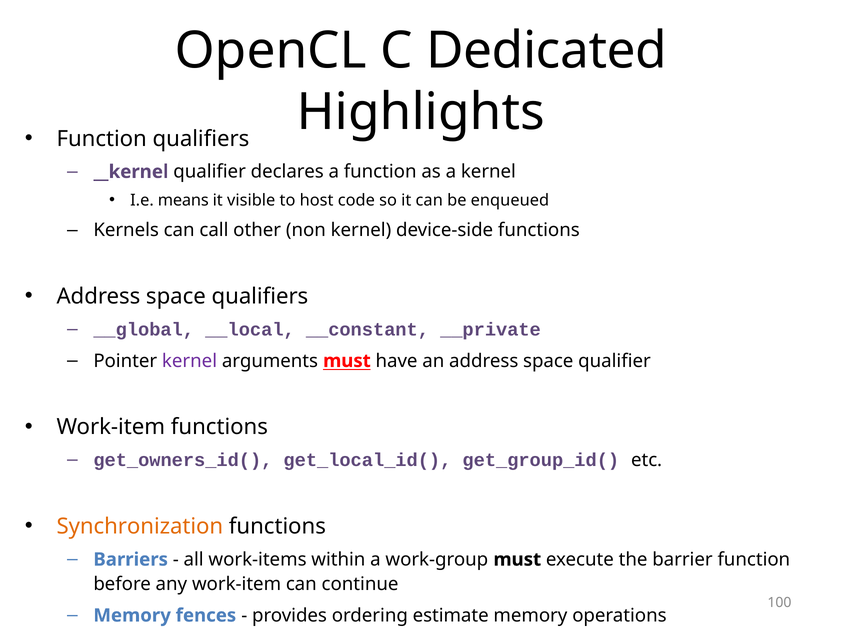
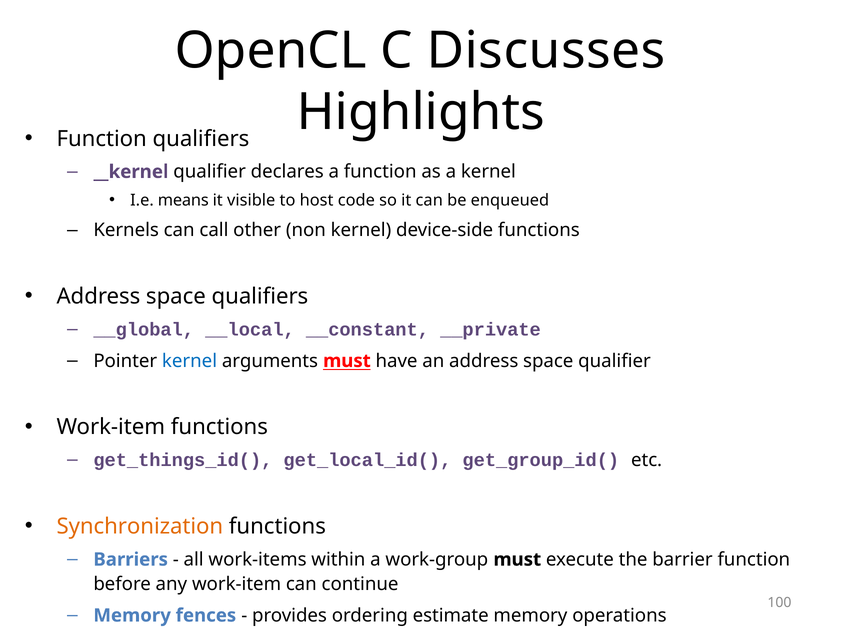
Dedicated: Dedicated -> Discusses
kernel at (190, 361) colour: purple -> blue
get_owners_id(: get_owners_id( -> get_things_id(
